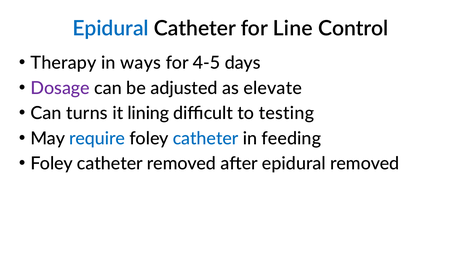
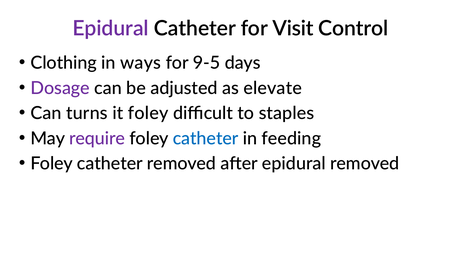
Epidural at (111, 29) colour: blue -> purple
Line: Line -> Visit
Therapy: Therapy -> Clothing
4-5: 4-5 -> 9-5
it lining: lining -> foley
testing: testing -> staples
require colour: blue -> purple
